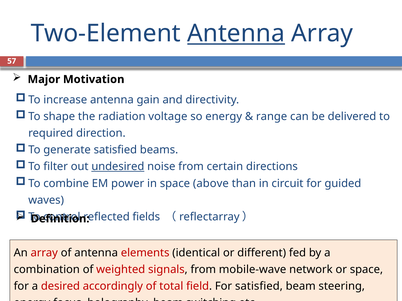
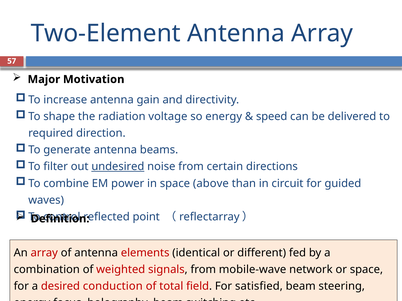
Antenna at (236, 34) underline: present -> none
range: range -> speed
generate satisfied: satisfied -> antenna
fields: fields -> point
accordingly: accordingly -> conduction
